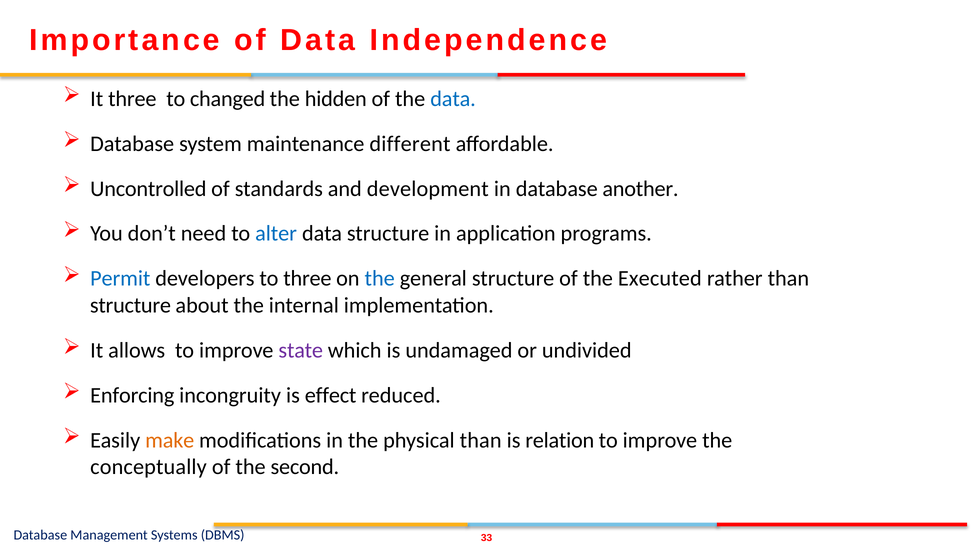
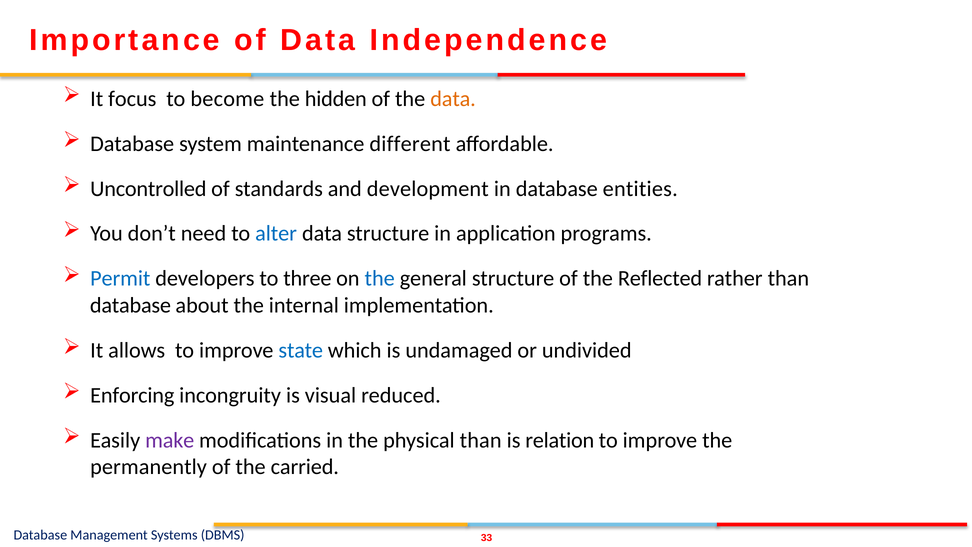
It three: three -> focus
changed: changed -> become
data at (453, 99) colour: blue -> orange
another: another -> entities
Executed: Executed -> Reflected
structure at (130, 305): structure -> database
state colour: purple -> blue
effect: effect -> visual
make colour: orange -> purple
conceptually: conceptually -> permanently
second: second -> carried
